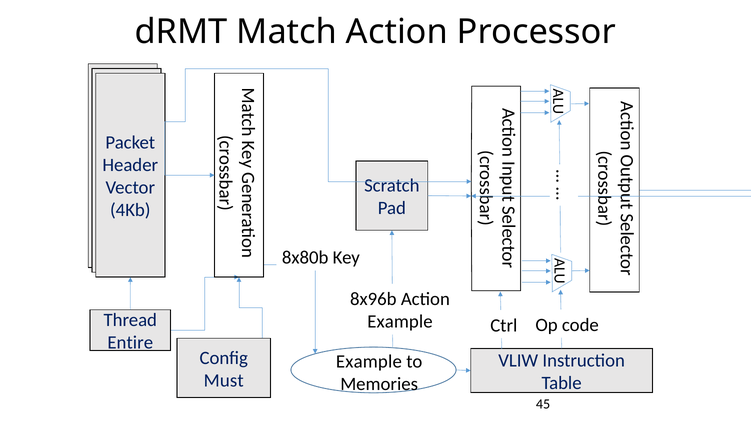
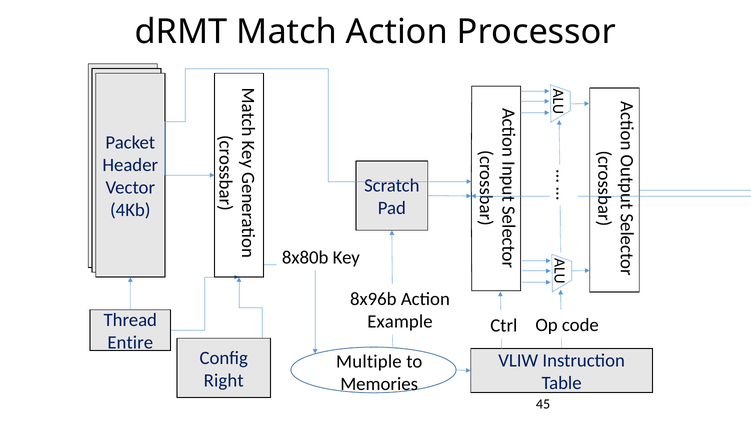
Example at (369, 361): Example -> Multiple
Must: Must -> Right
